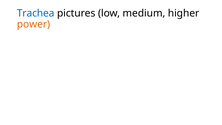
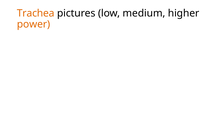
Trachea colour: blue -> orange
